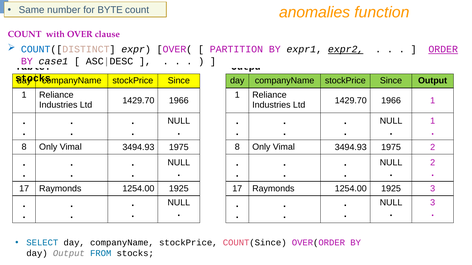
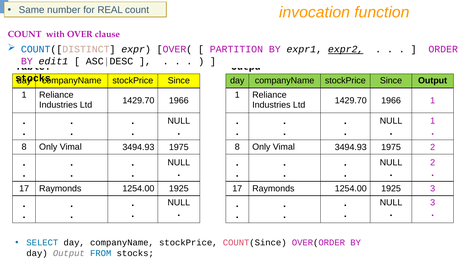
BYTE: BYTE -> REAL
anomalies: anomalies -> invocation
ORDER underline: present -> none
case1: case1 -> edit1
